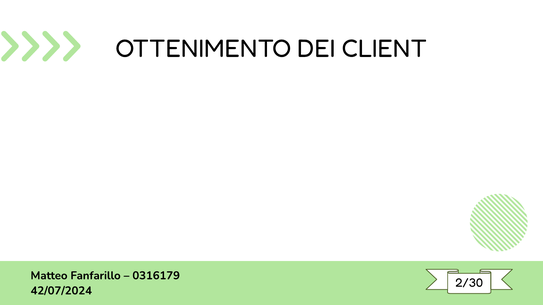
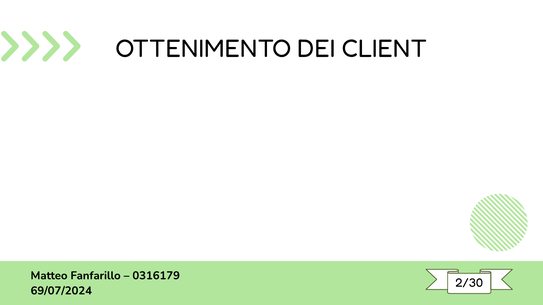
42/07/2024: 42/07/2024 -> 69/07/2024
